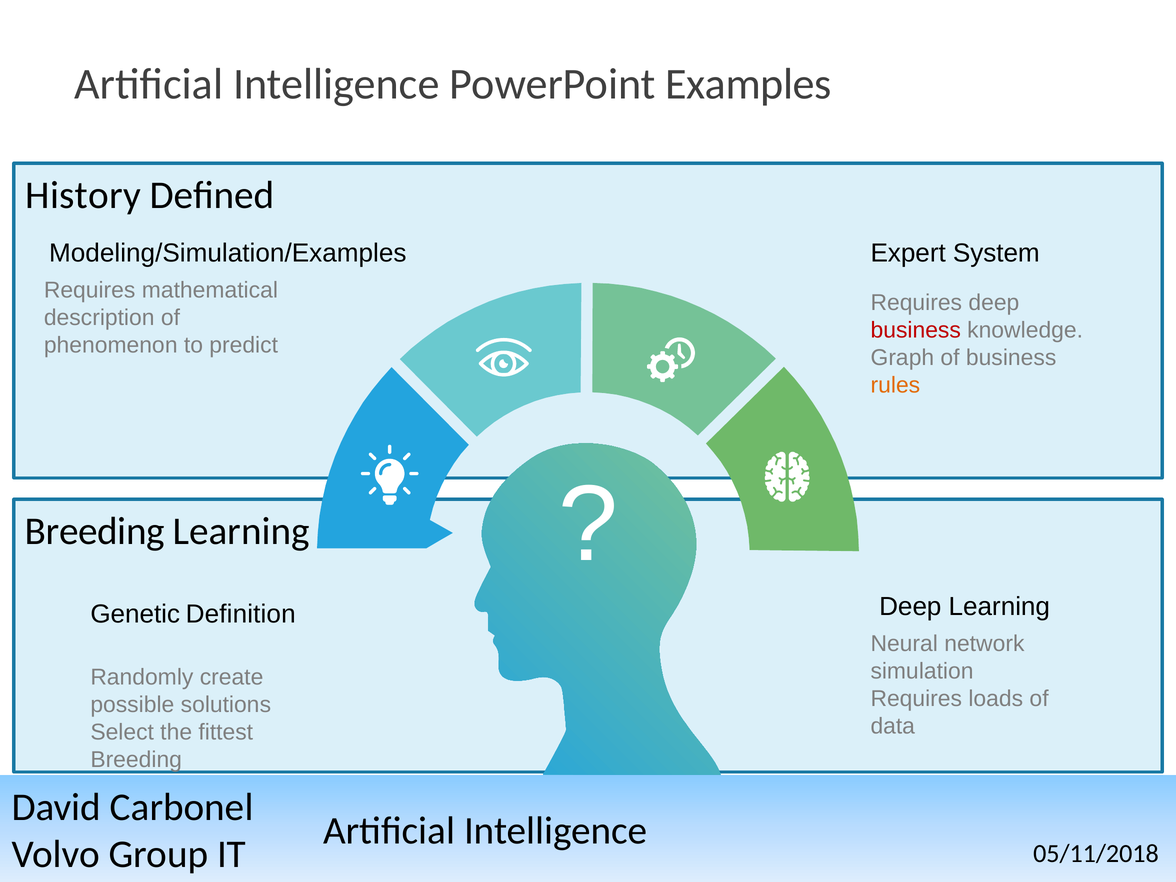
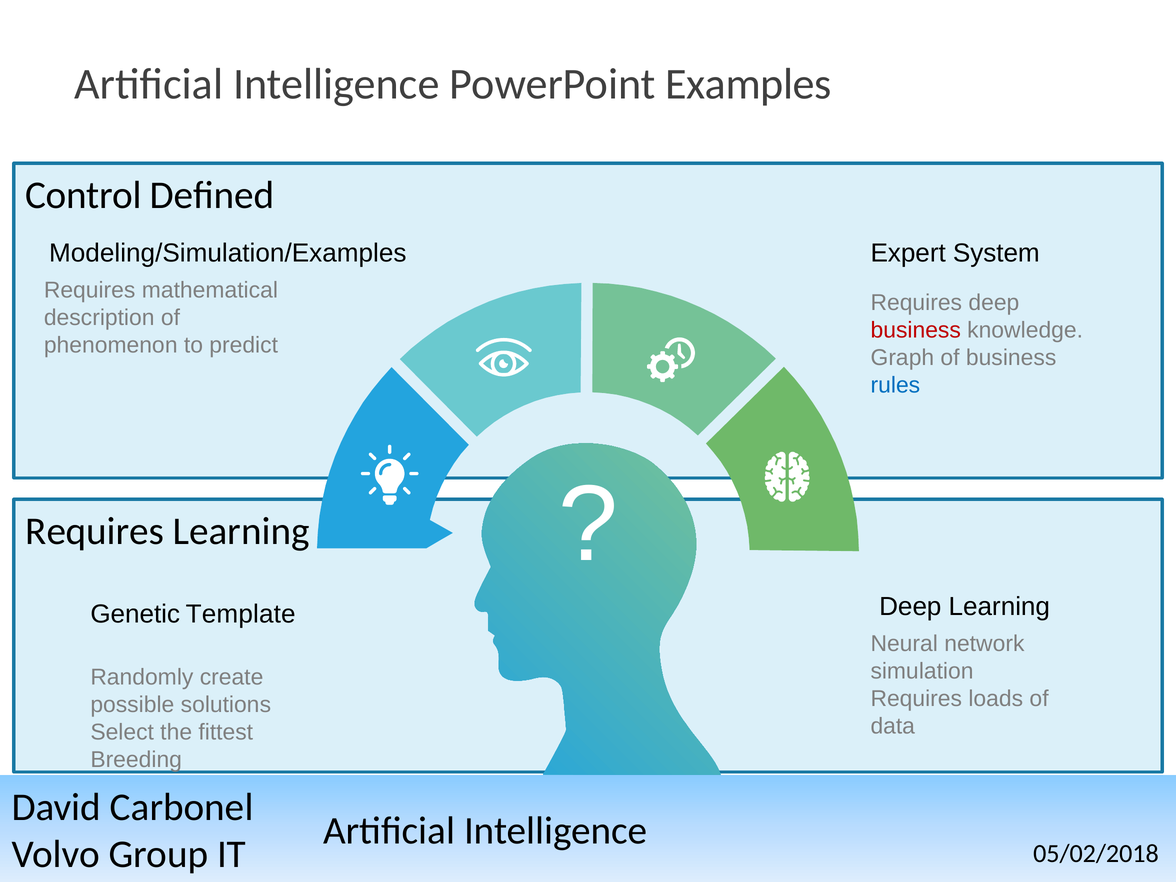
History: History -> Control
rules colour: orange -> blue
Breeding at (95, 531): Breeding -> Requires
Definition: Definition -> Template
05/11/2018: 05/11/2018 -> 05/02/2018
